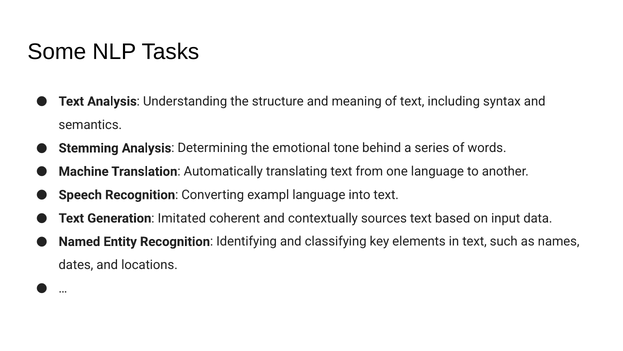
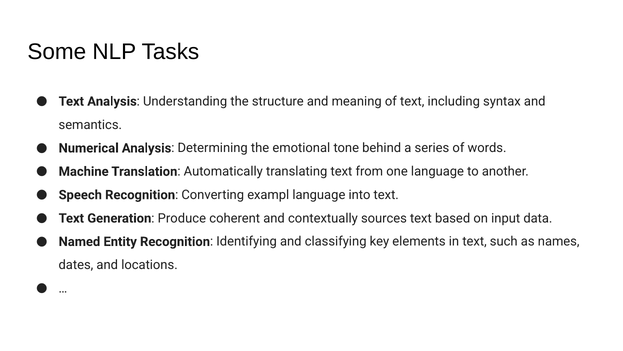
Stemming: Stemming -> Numerical
Imitated: Imitated -> Produce
